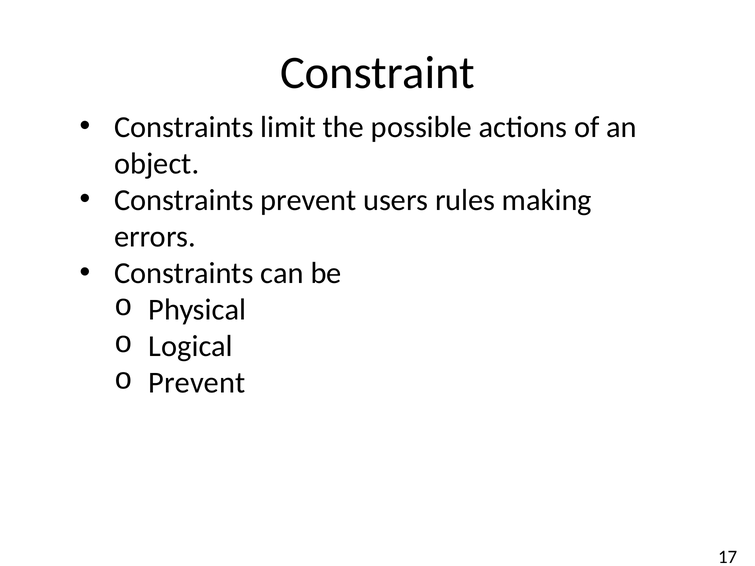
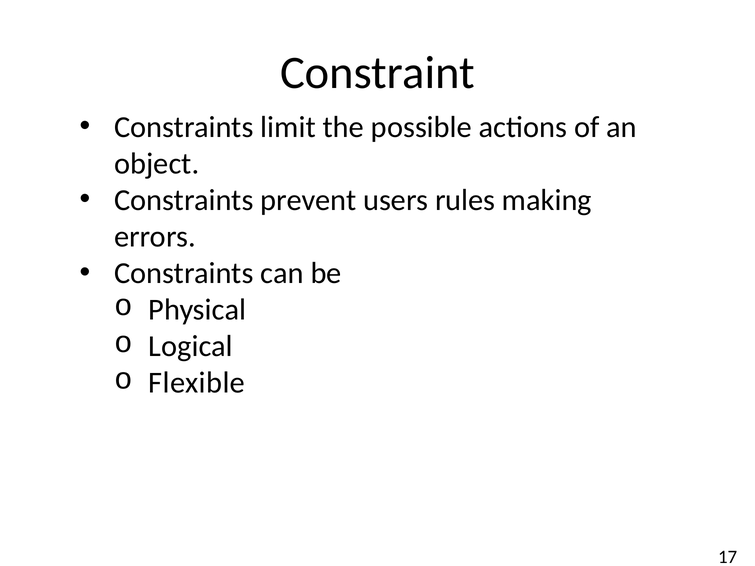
Prevent at (197, 383): Prevent -> Flexible
